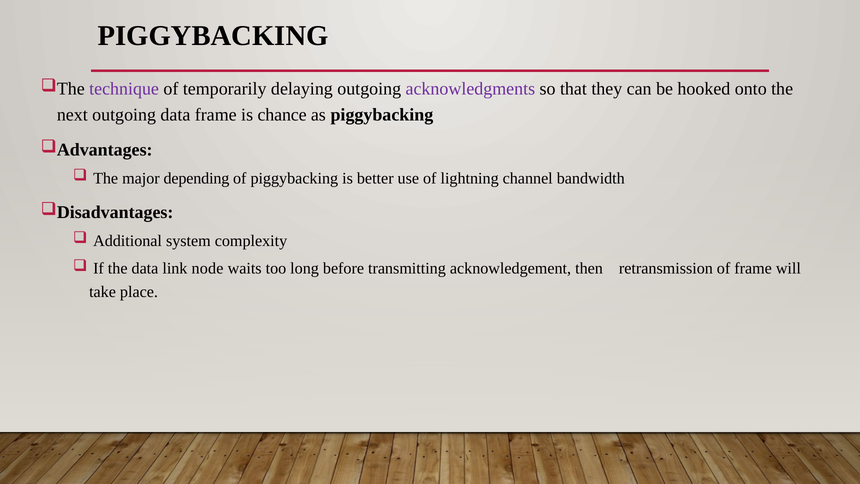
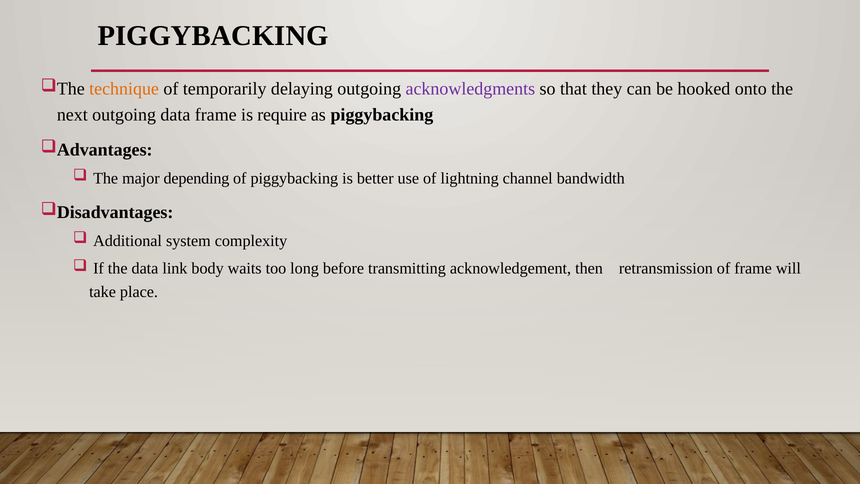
technique colour: purple -> orange
chance: chance -> require
node: node -> body
